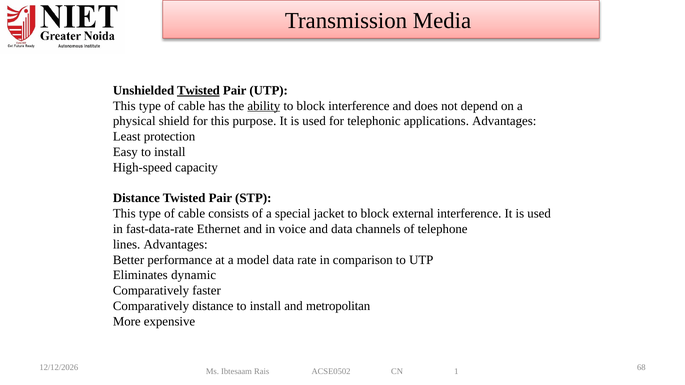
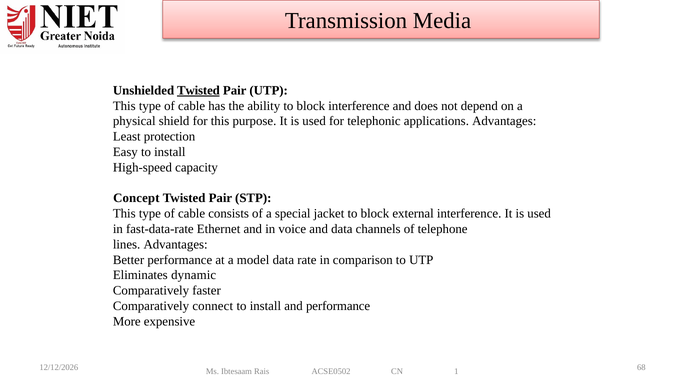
ability underline: present -> none
Distance at (136, 198): Distance -> Concept
Comparatively distance: distance -> connect
and metropolitan: metropolitan -> performance
